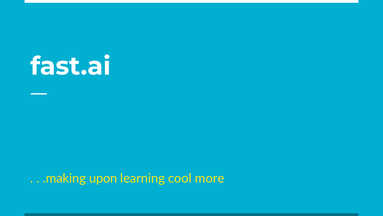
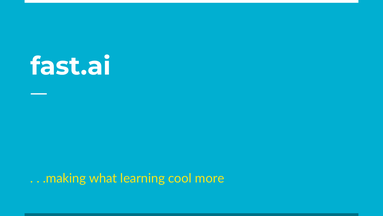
upon: upon -> what
